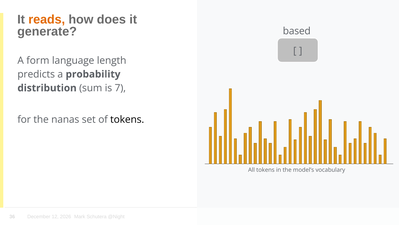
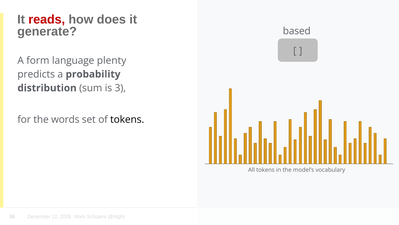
reads colour: orange -> red
length: length -> plenty
7: 7 -> 3
nanas: nanas -> words
